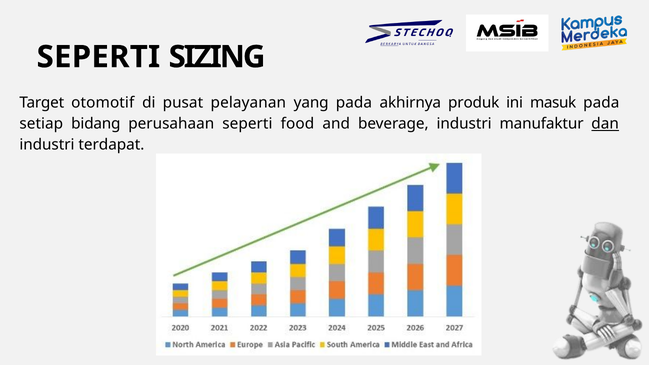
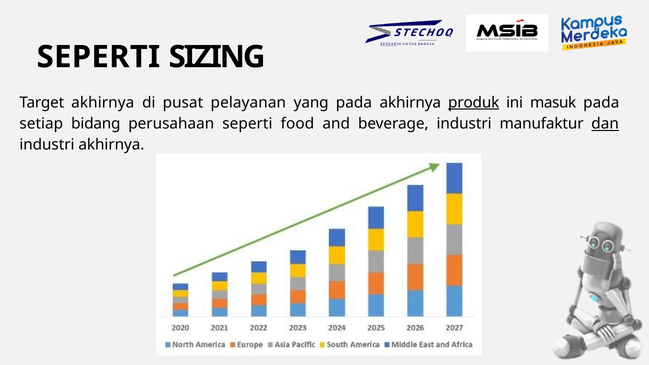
Target otomotif: otomotif -> akhirnya
produk underline: none -> present
industri terdapat: terdapat -> akhirnya
